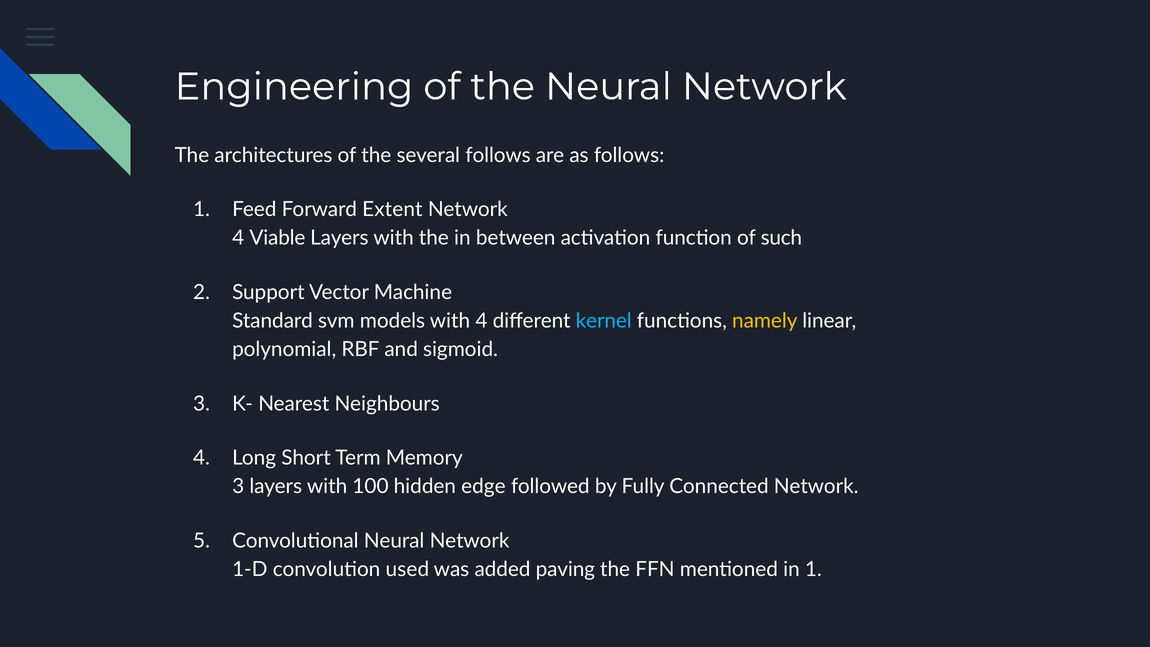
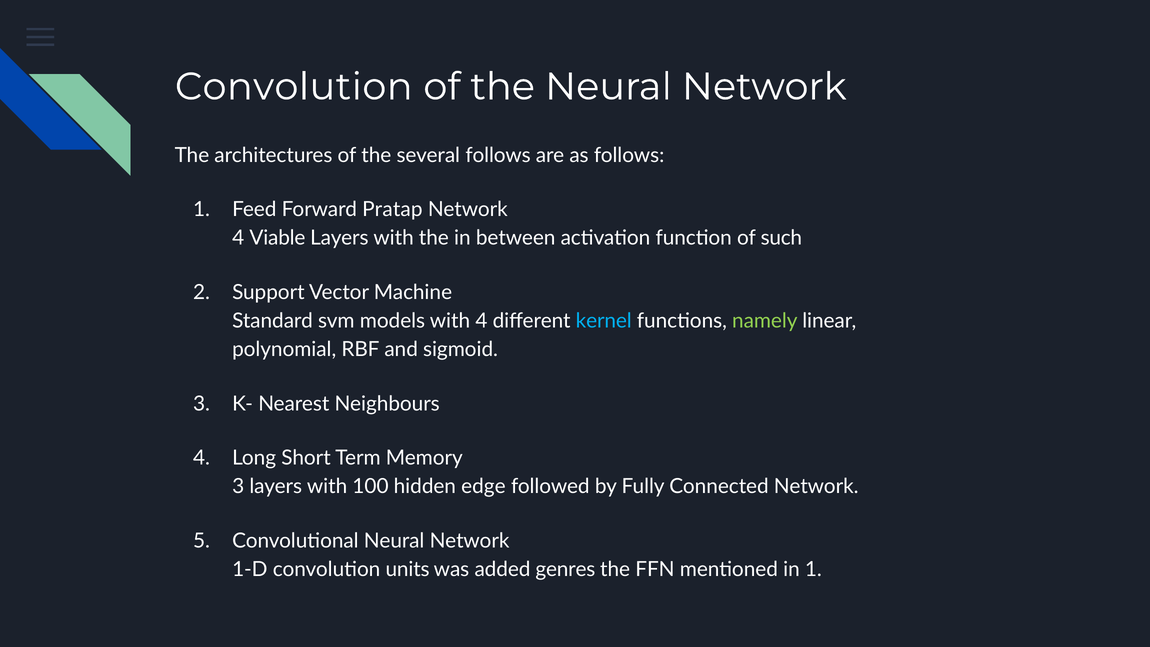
Engineering at (294, 87): Engineering -> Convolution
Extent: Extent -> Pratap
namely colour: yellow -> light green
used: used -> units
paving: paving -> genres
